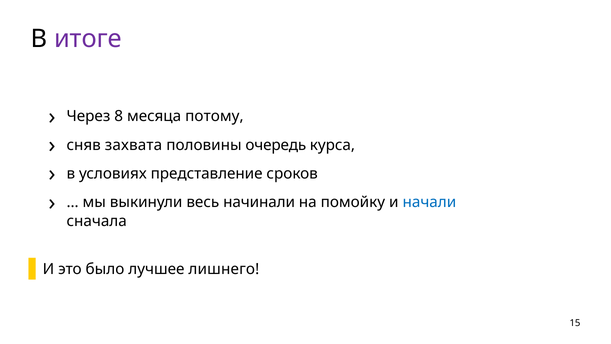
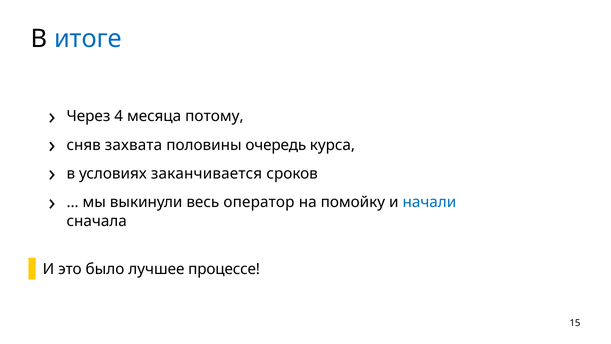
итоге colour: purple -> blue
8: 8 -> 4
представление: представление -> заканчивается
начинали: начинали -> оператор
лишнего: лишнего -> процессе
